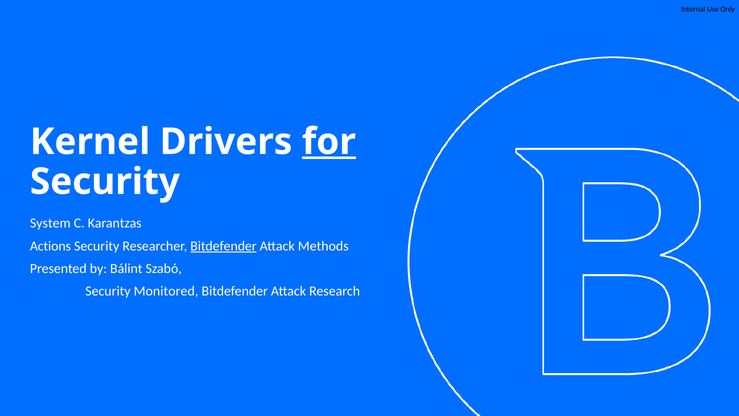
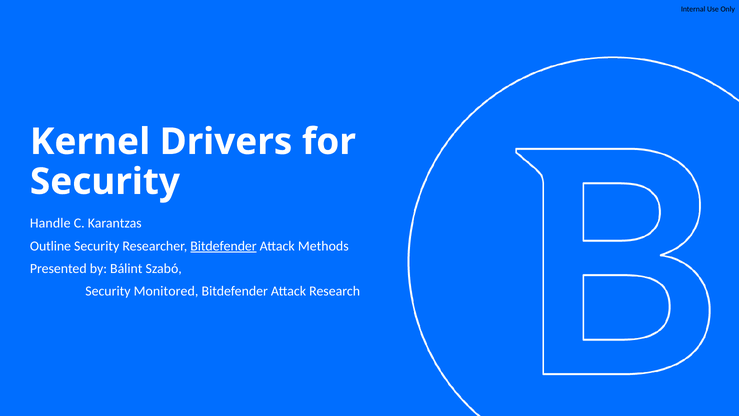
for underline: present -> none
System: System -> Handle
Actions: Actions -> Outline
